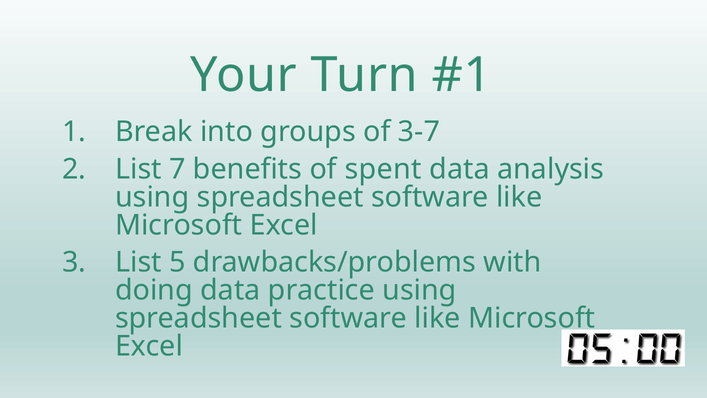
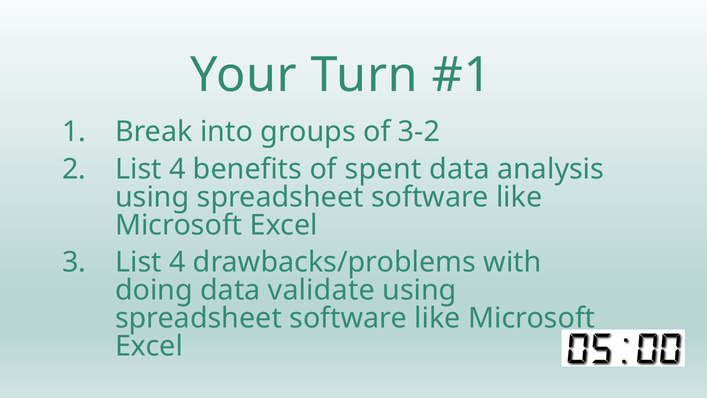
3-7: 3-7 -> 3-2
7 at (177, 169): 7 -> 4
3 List 5: 5 -> 4
practice: practice -> validate
